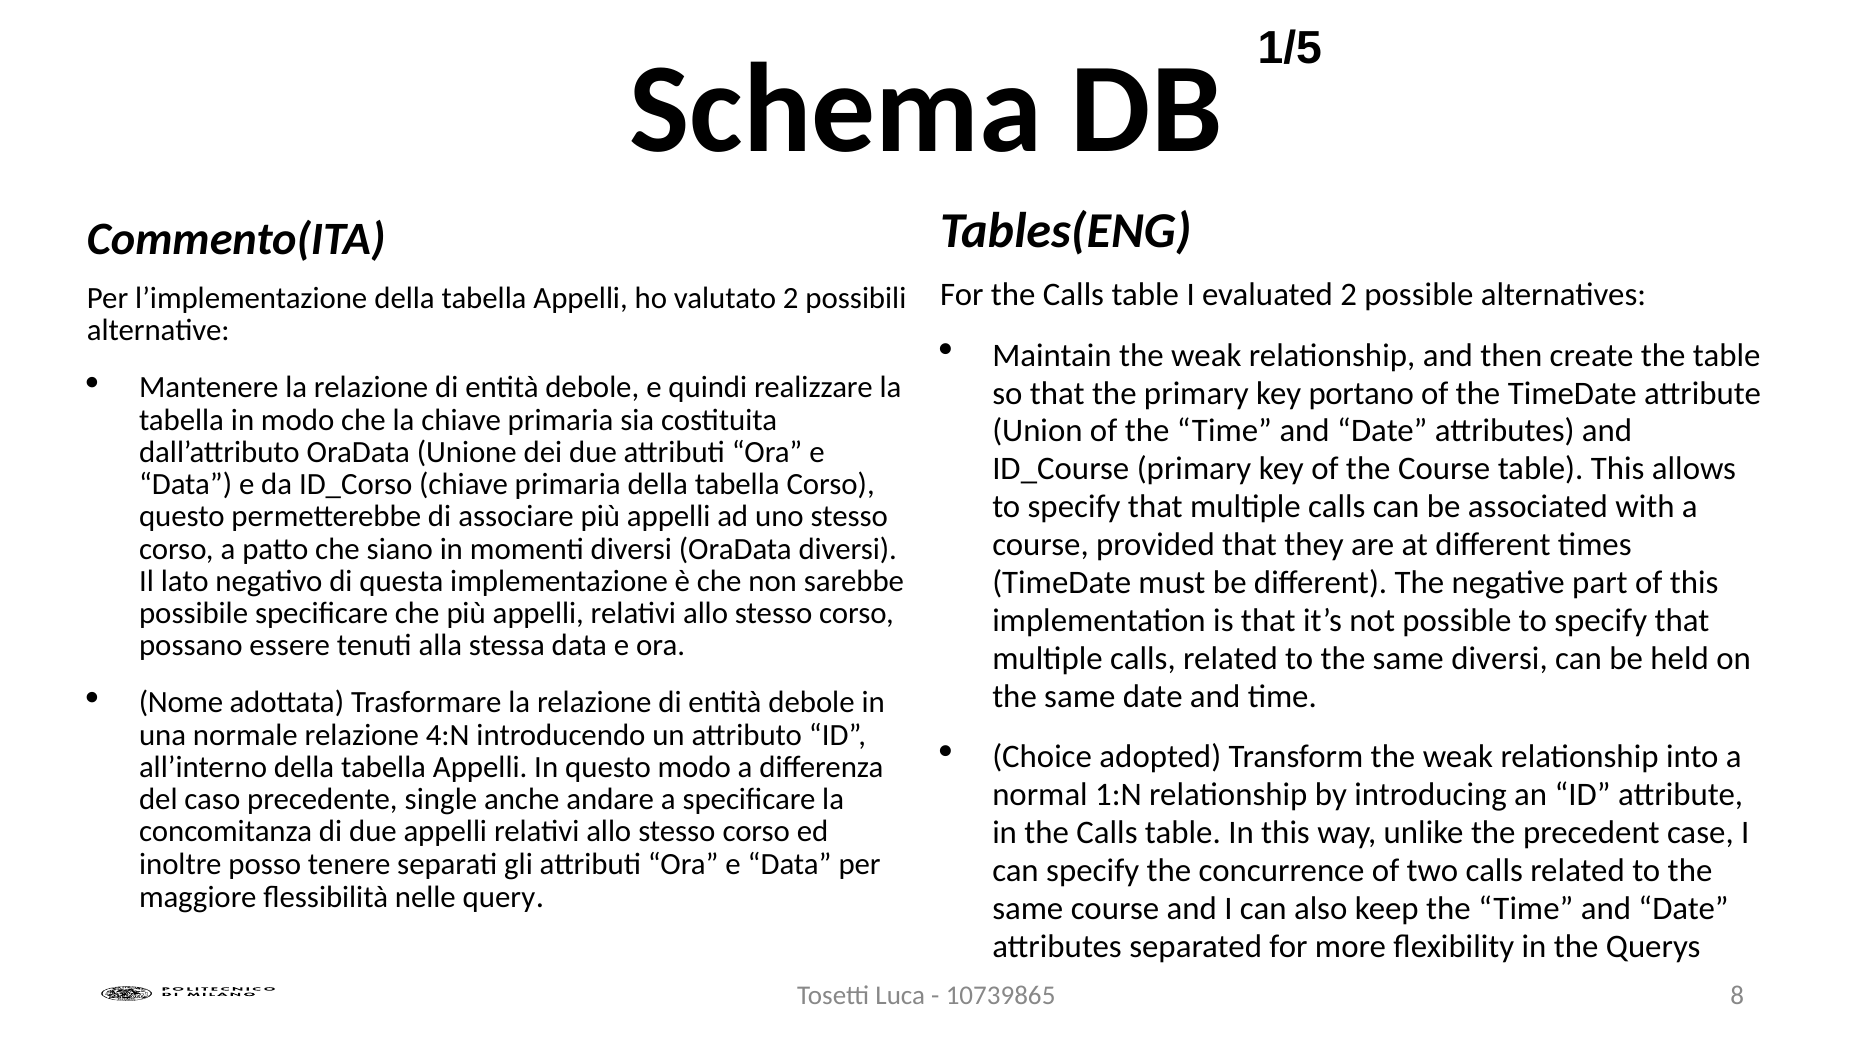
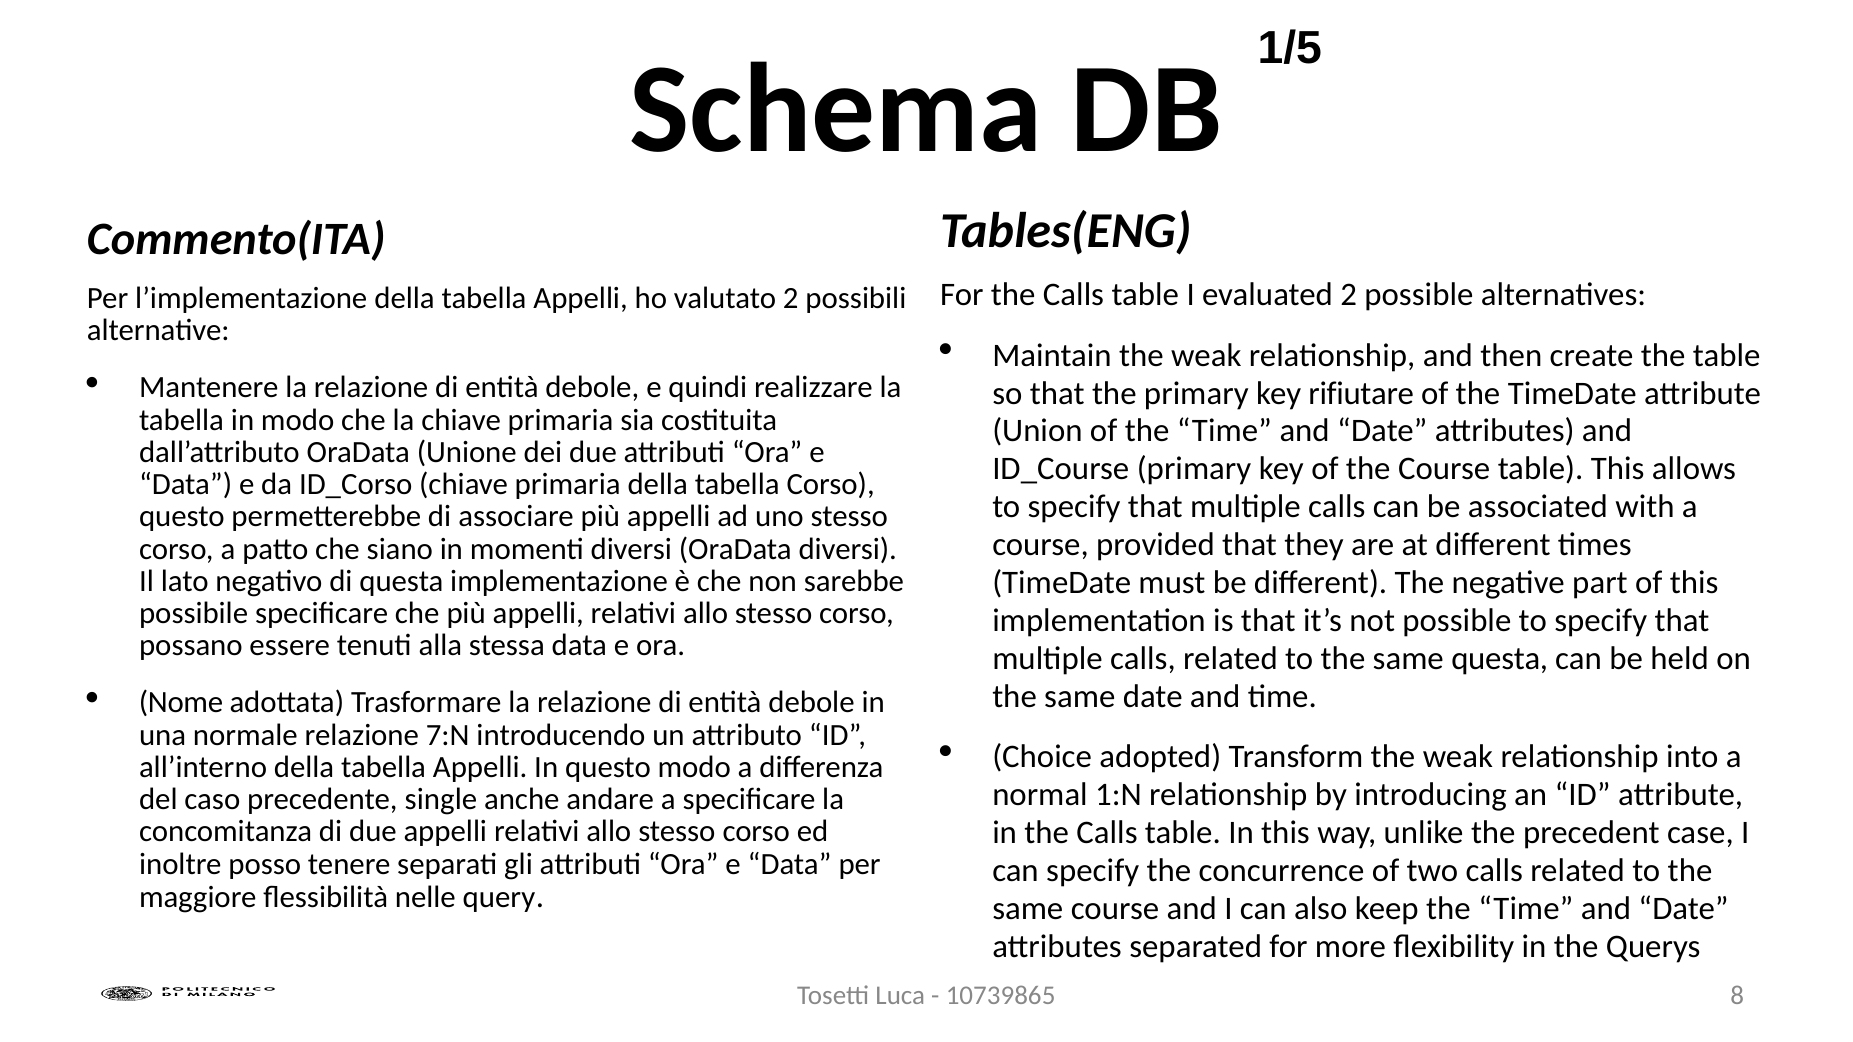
portano: portano -> rifiutare
same diversi: diversi -> questa
4:N: 4:N -> 7:N
